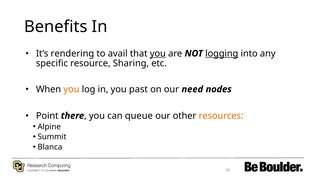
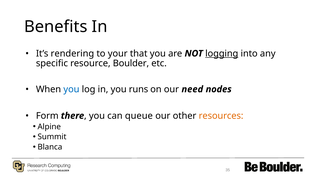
avail: avail -> your
you at (158, 53) underline: present -> none
Sharing: Sharing -> Boulder
you at (71, 89) colour: orange -> blue
past: past -> runs
Point: Point -> Form
